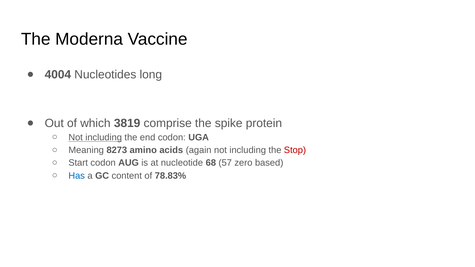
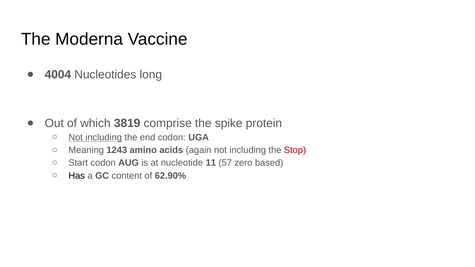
8273: 8273 -> 1243
68: 68 -> 11
Has colour: blue -> black
78.83%: 78.83% -> 62.90%
